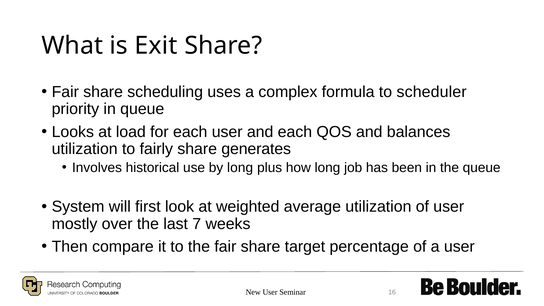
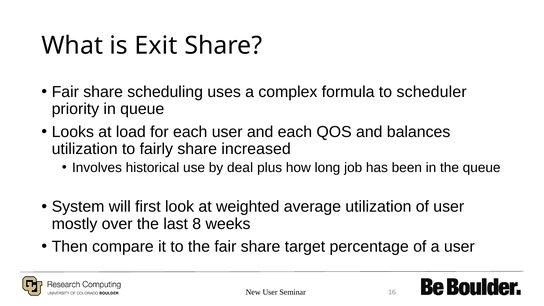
generates: generates -> increased
by long: long -> deal
7: 7 -> 8
